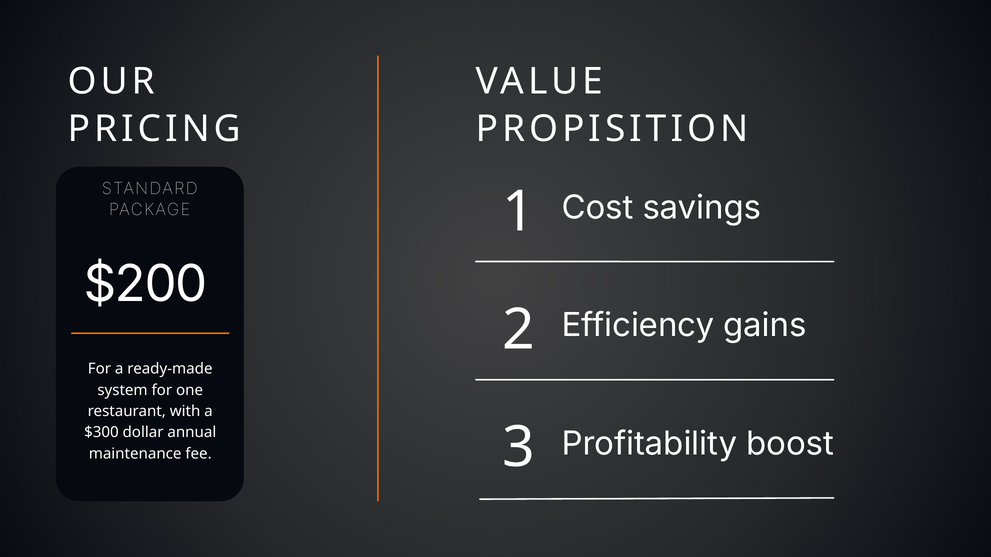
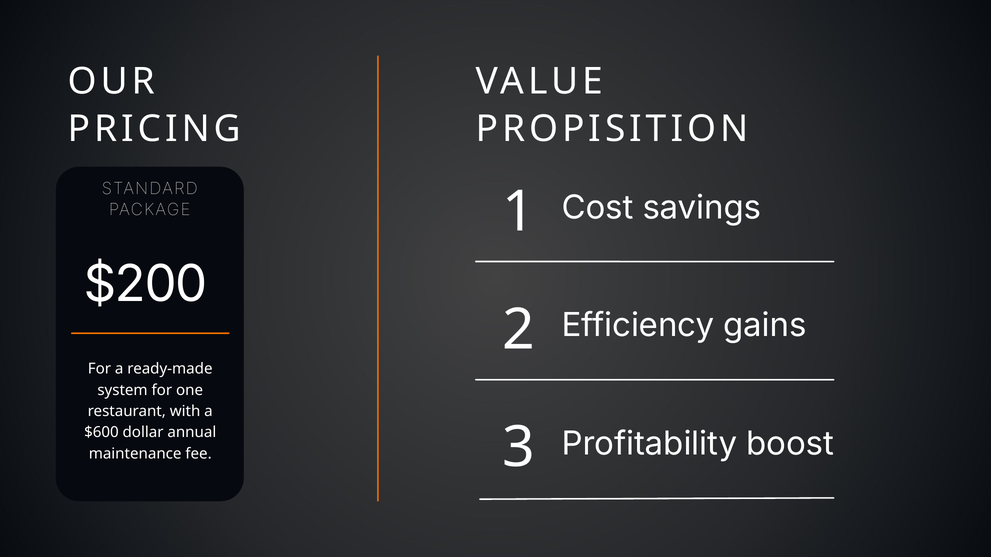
$300: $300 -> $600
